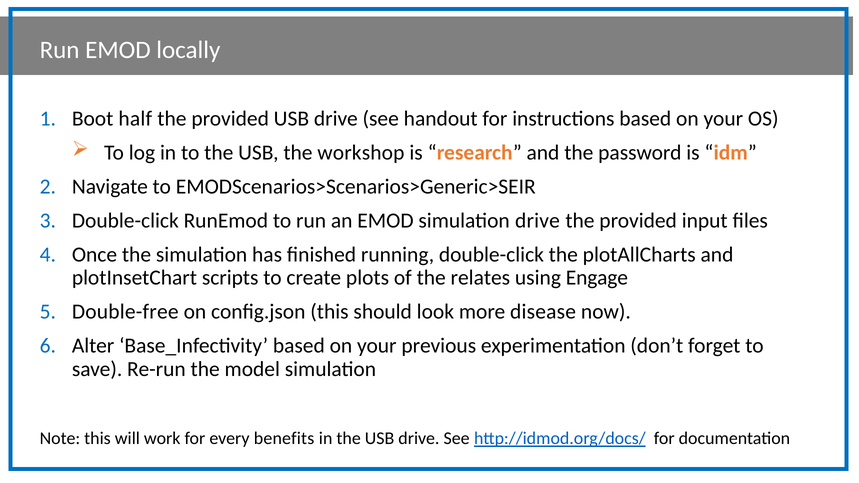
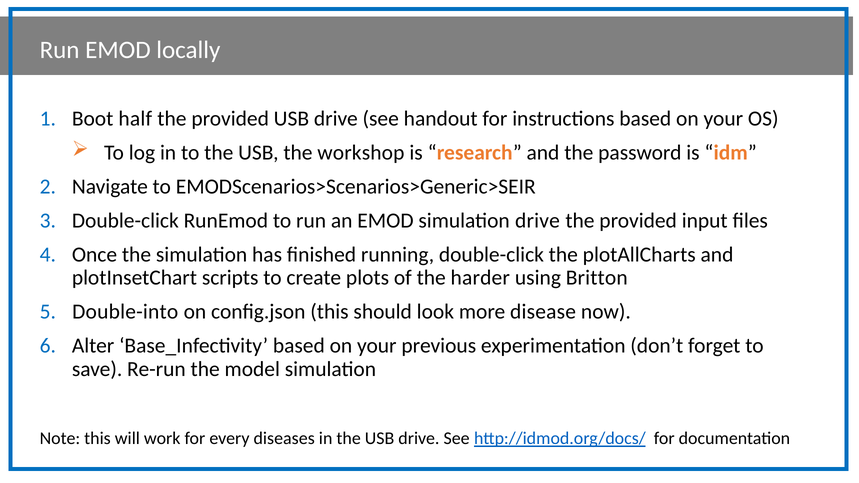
relates: relates -> harder
Engage: Engage -> Britton
Double-free: Double-free -> Double-into
benefits: benefits -> diseases
